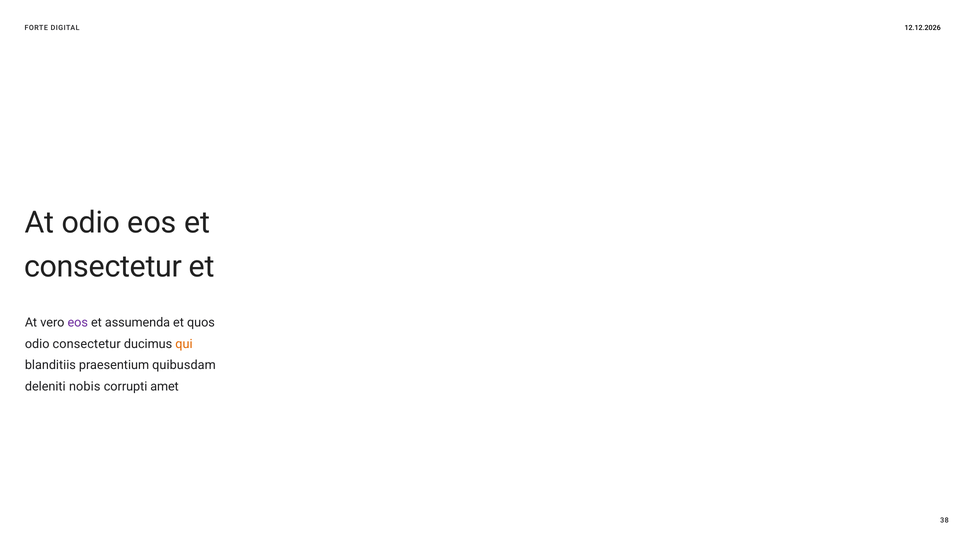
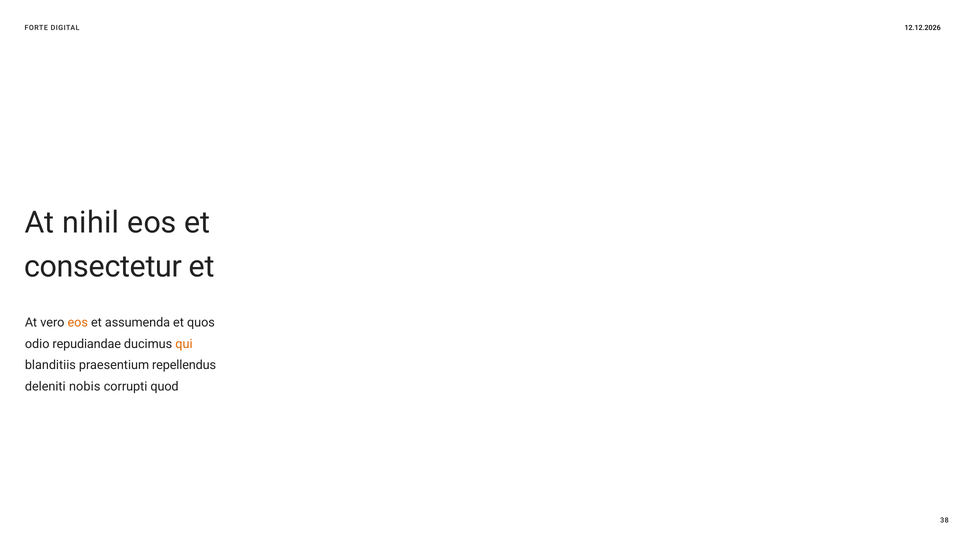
At odio: odio -> nihil
eos at (78, 323) colour: purple -> orange
odio consectetur: consectetur -> repudiandae
quibusdam: quibusdam -> repellendus
amet: amet -> quod
